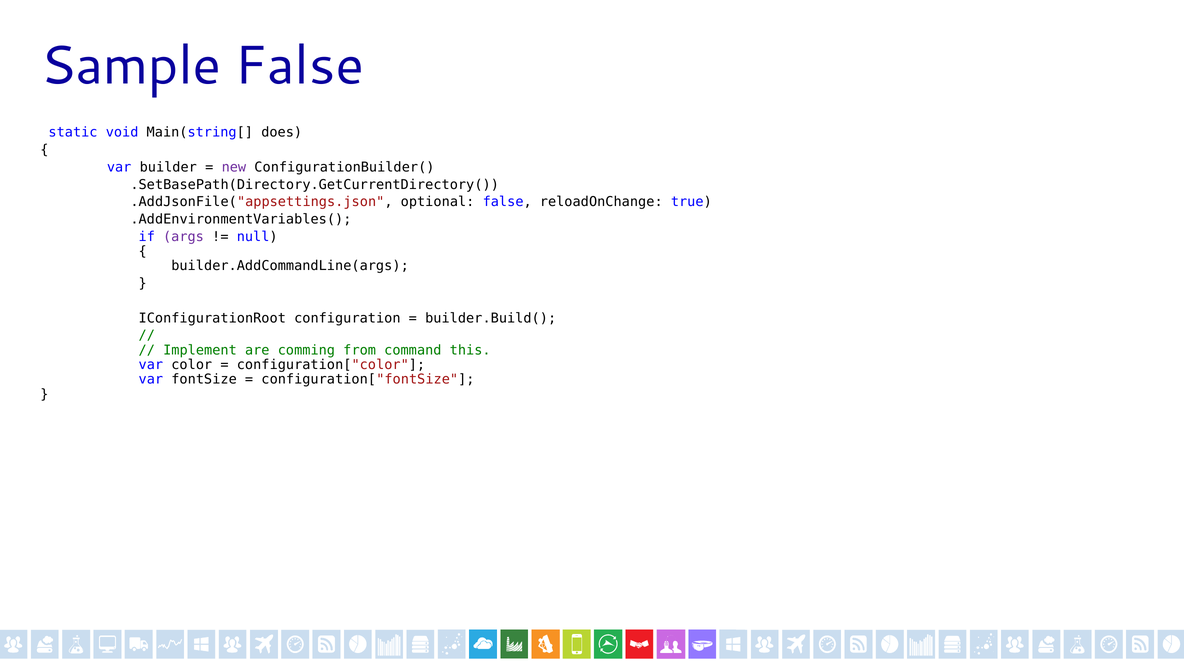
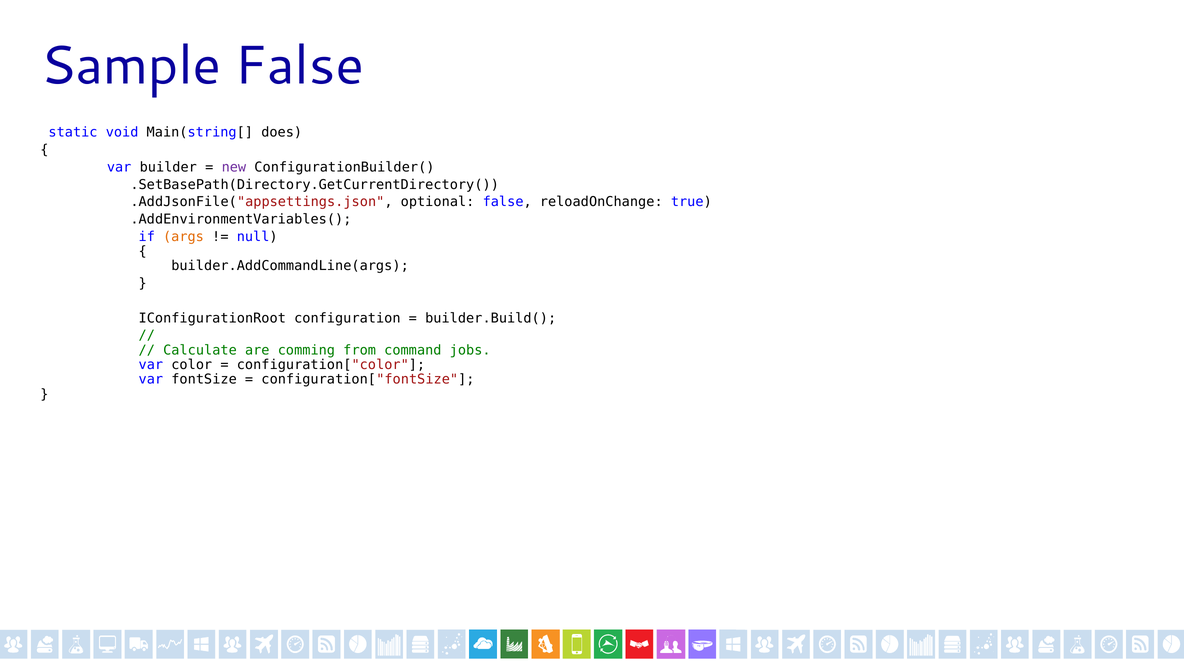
args colour: purple -> orange
Implement: Implement -> Calculate
this: this -> jobs
